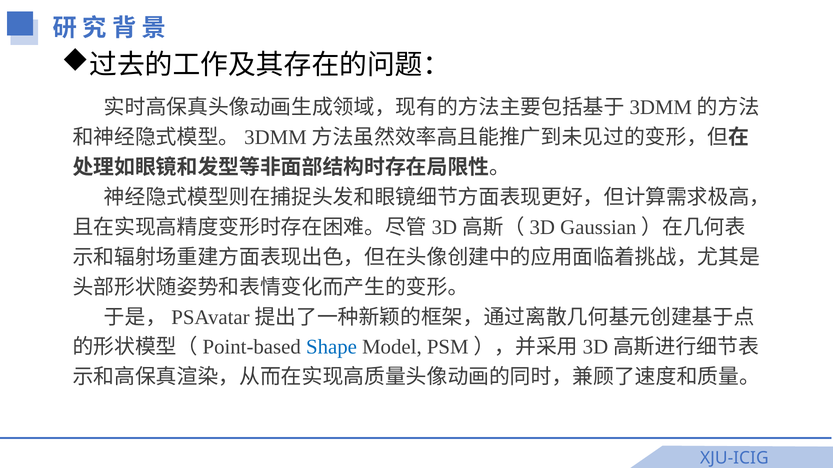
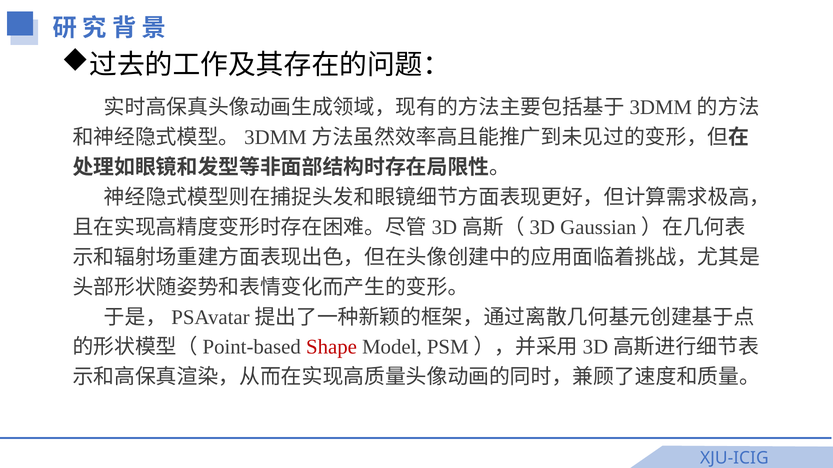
Shape colour: blue -> red
